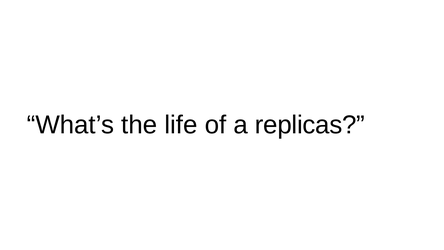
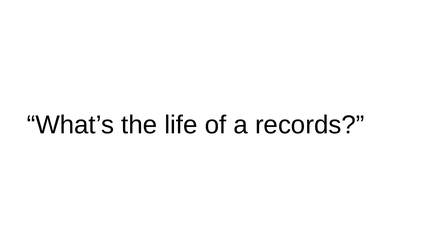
replicas: replicas -> records
